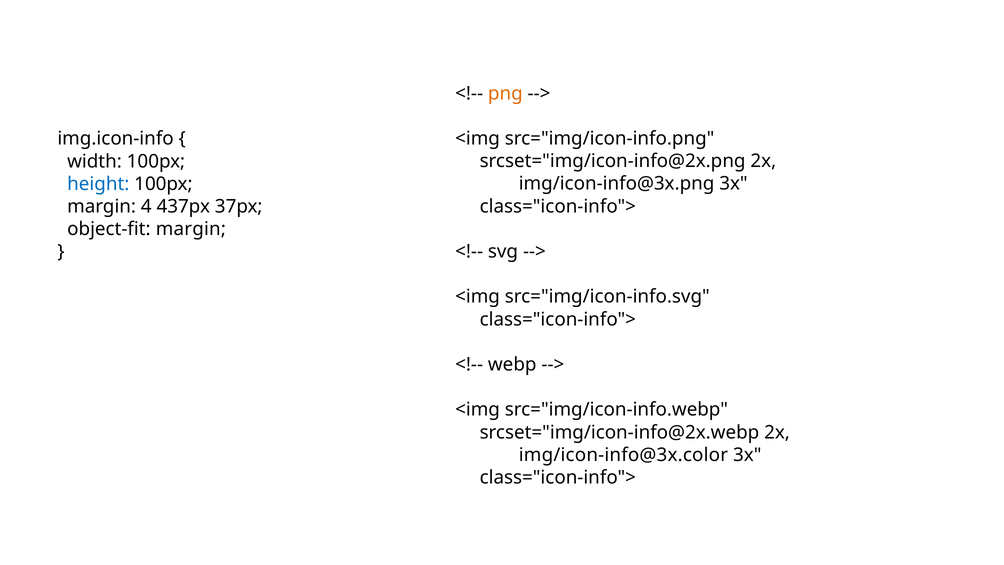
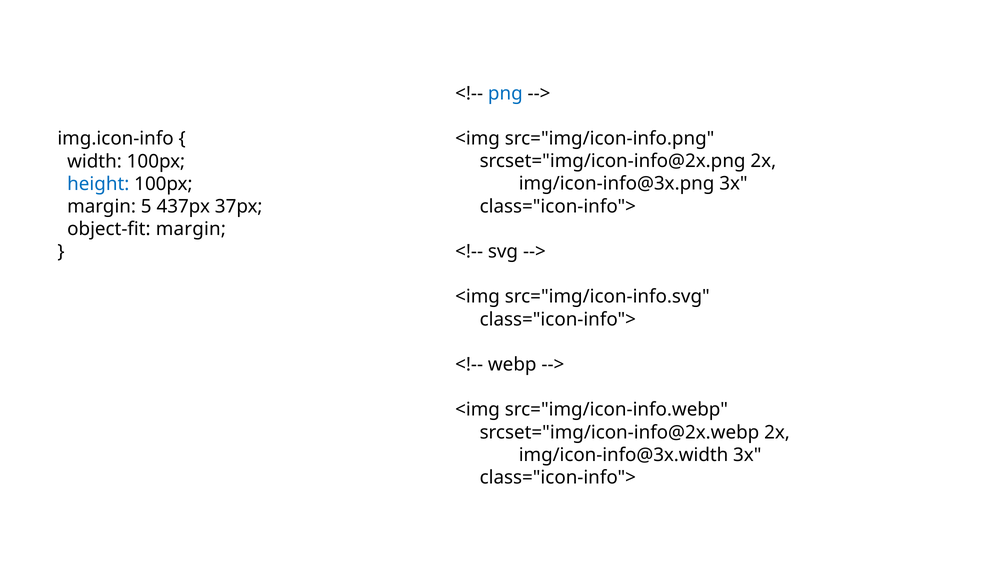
png colour: orange -> blue
4: 4 -> 5
img/icon-info@3x.color: img/icon-info@3x.color -> img/icon-info@3x.width
